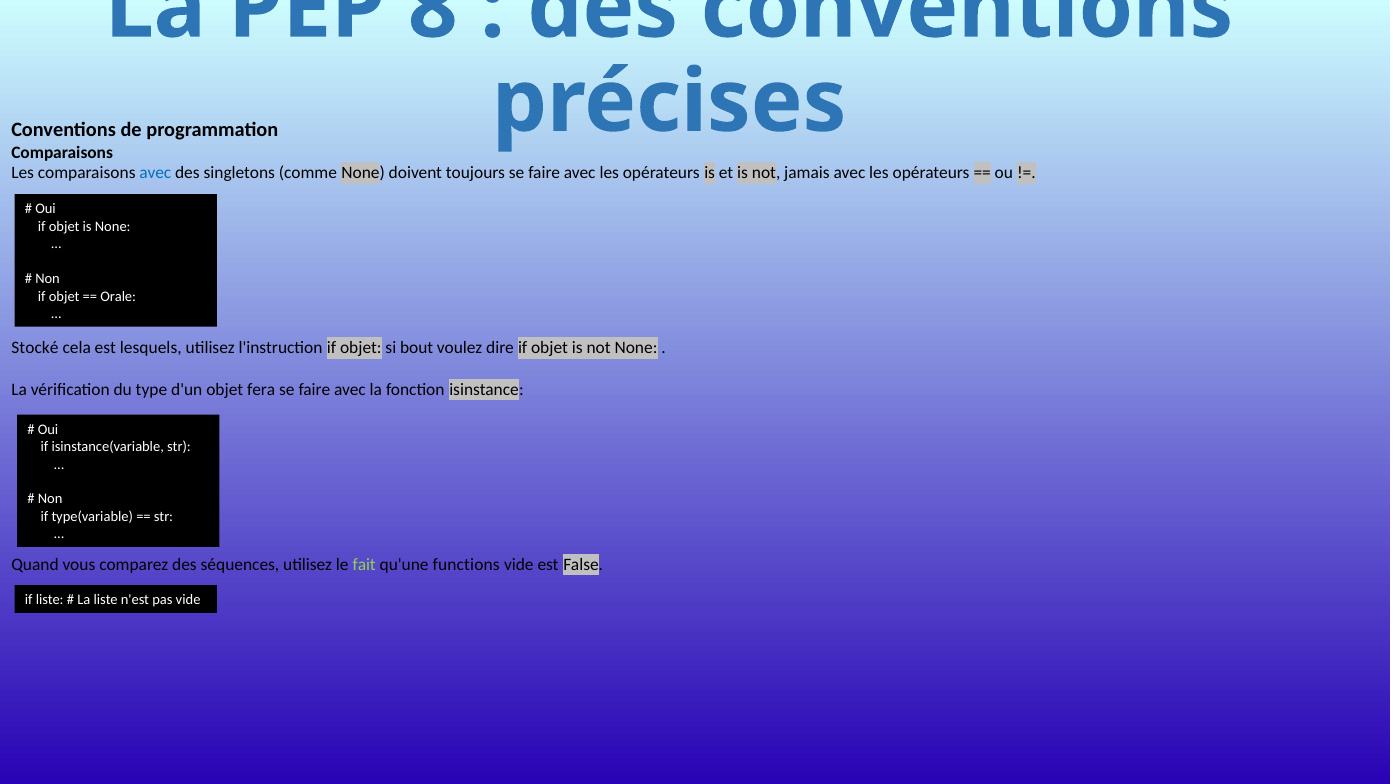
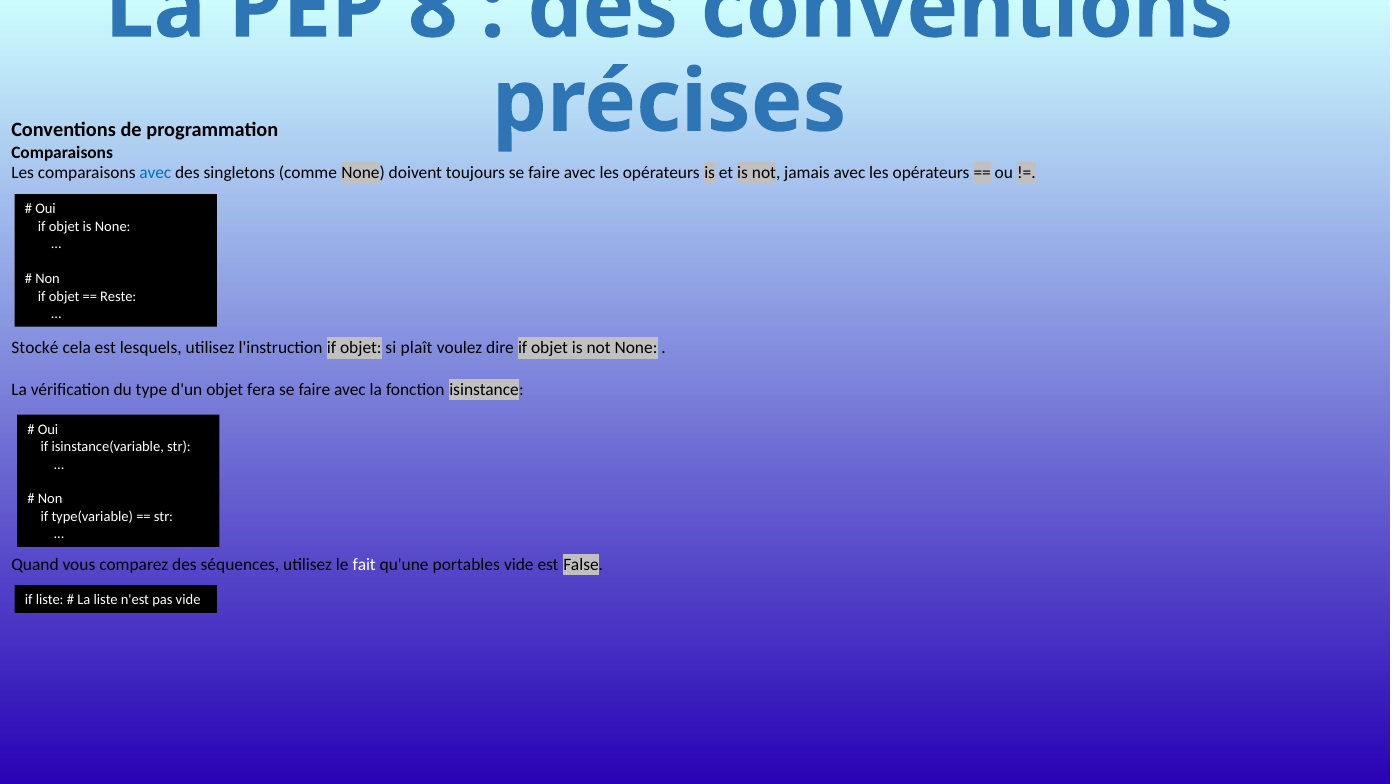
Orale: Orale -> Reste
bout: bout -> plaît
fait colour: light green -> white
functions: functions -> portables
